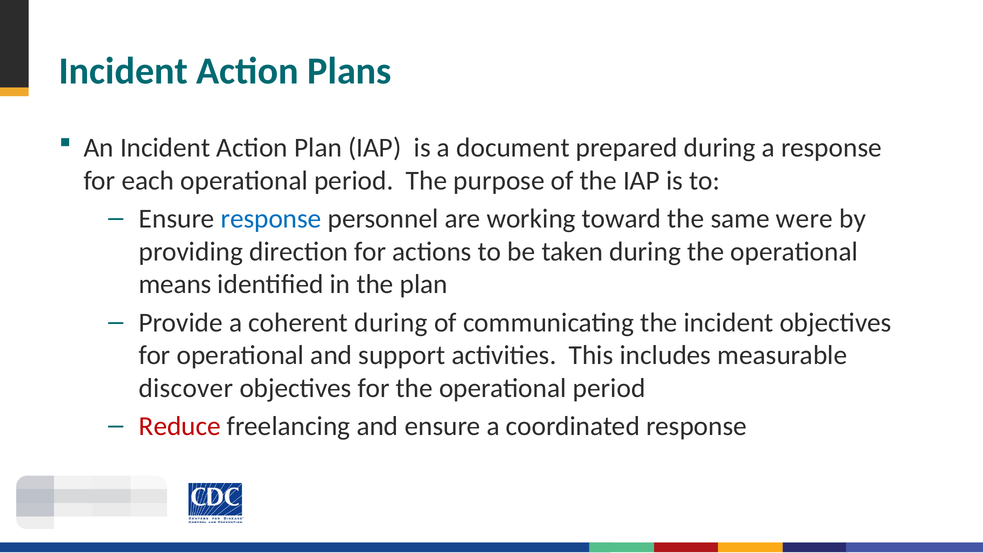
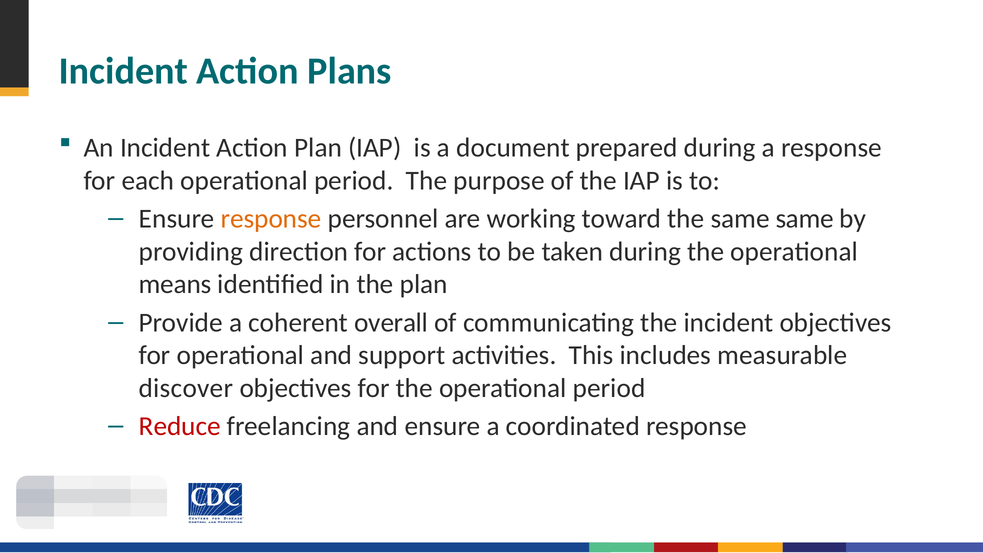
response at (271, 219) colour: blue -> orange
same were: were -> same
coherent during: during -> overall
